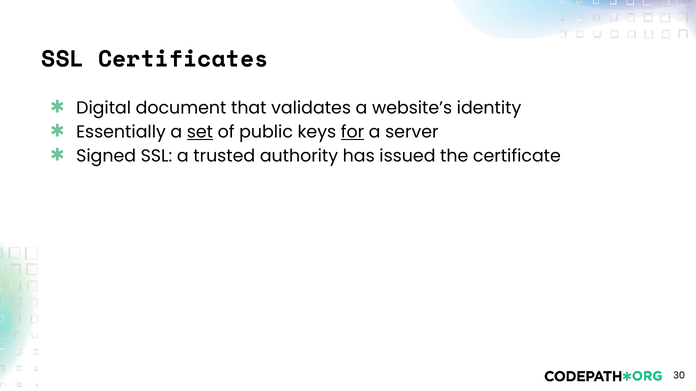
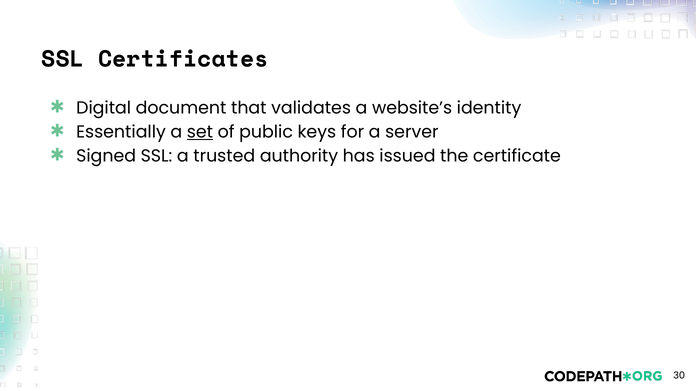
for underline: present -> none
